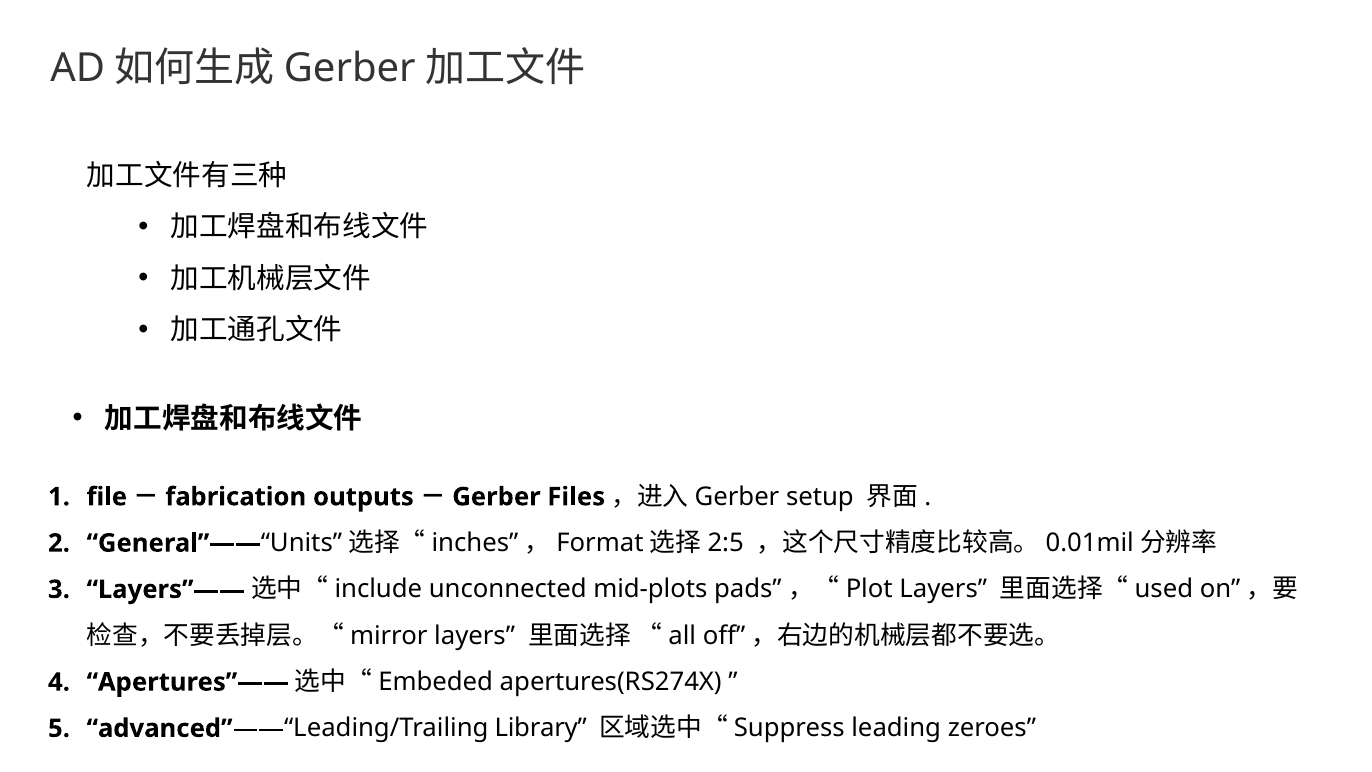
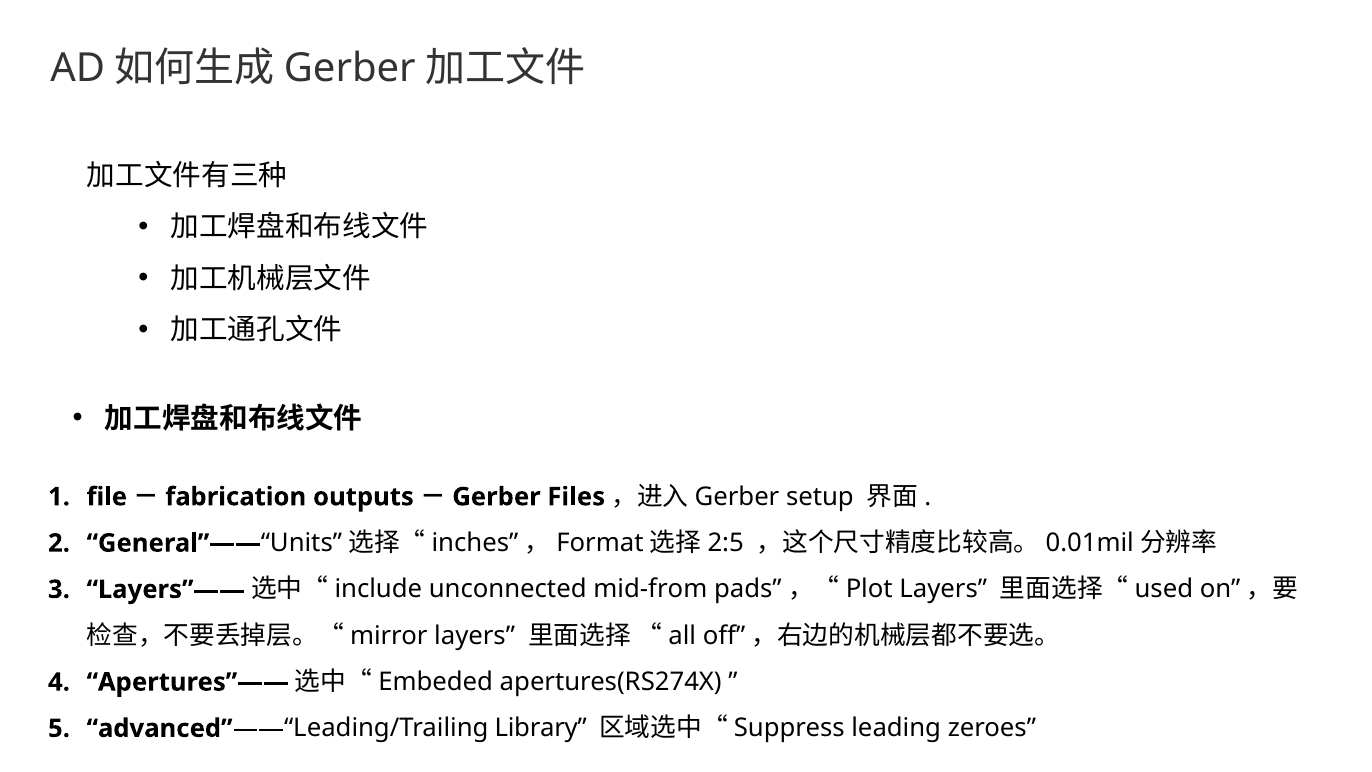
mid-plots: mid-plots -> mid-from
